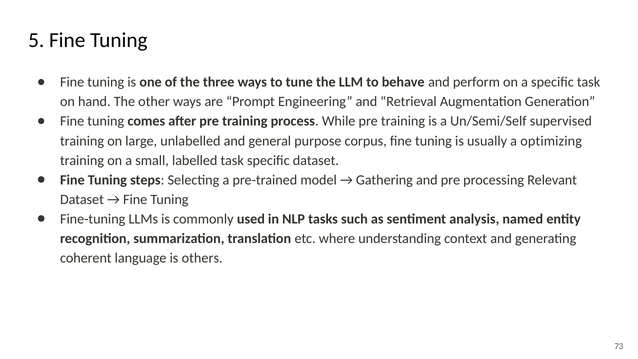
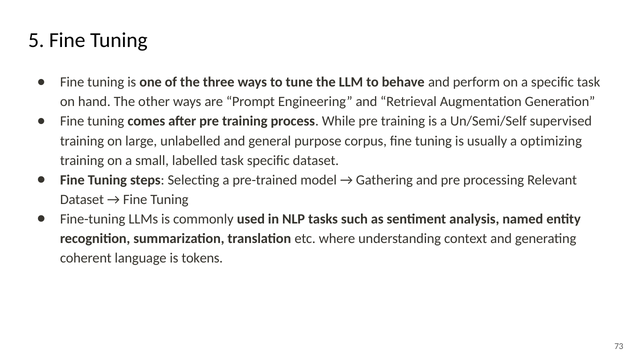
others: others -> tokens
